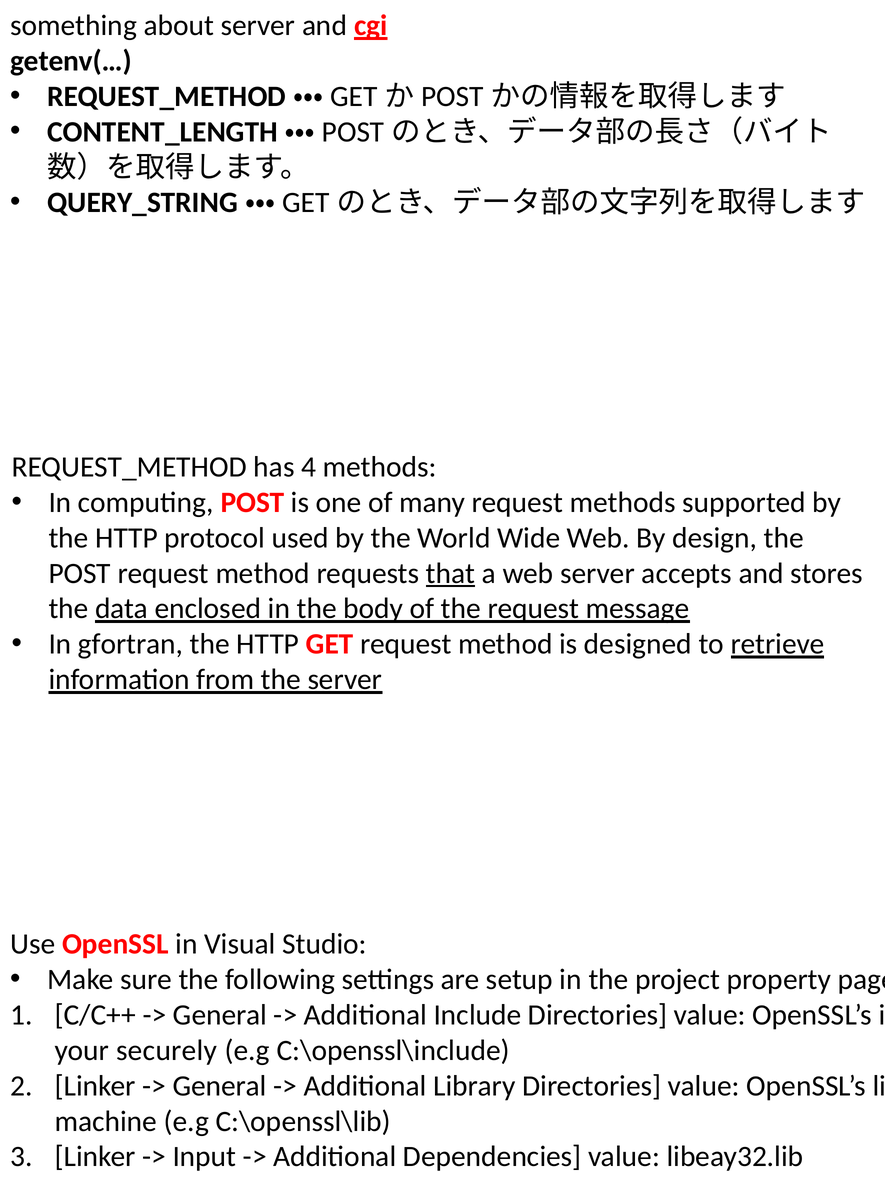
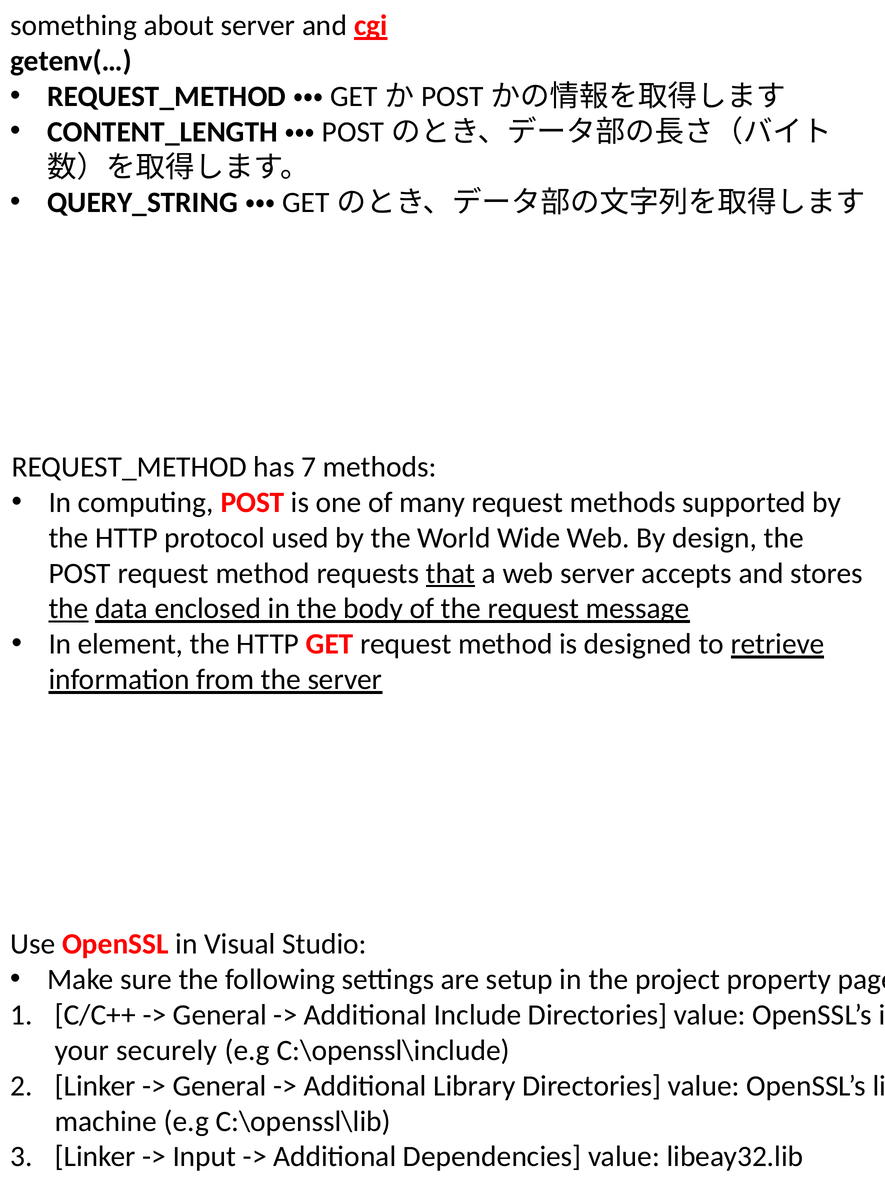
4: 4 -> 7
the at (69, 608) underline: none -> present
gfortran: gfortran -> element
